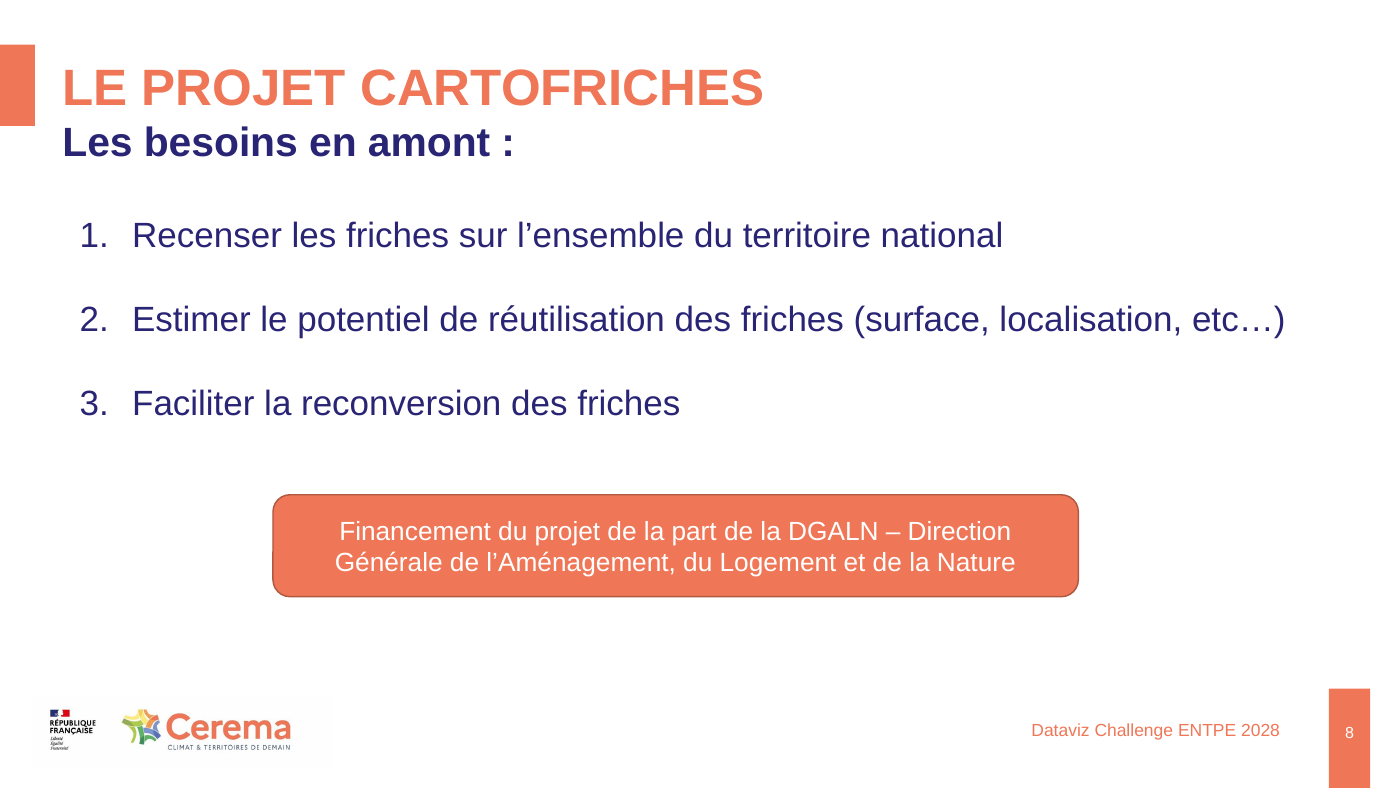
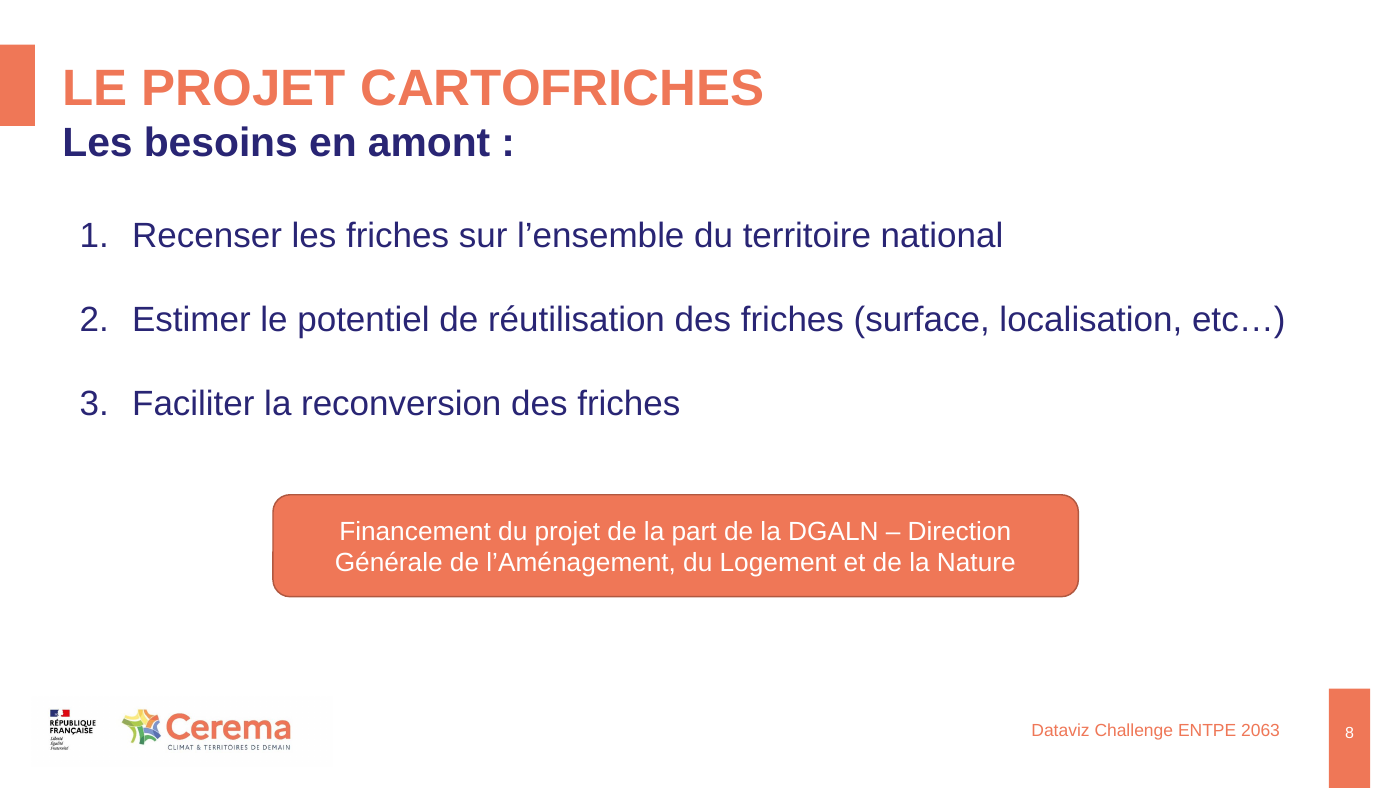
2028: 2028 -> 2063
